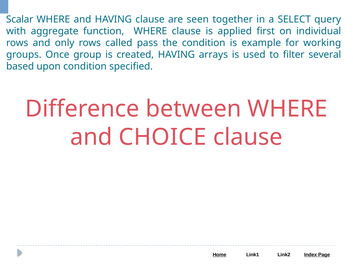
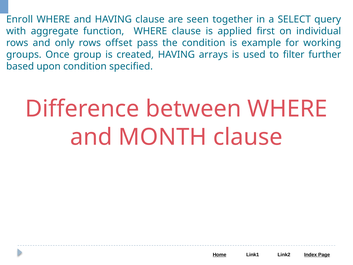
Scalar: Scalar -> Enroll
called: called -> offset
several: several -> further
CHOICE: CHOICE -> MONTH
